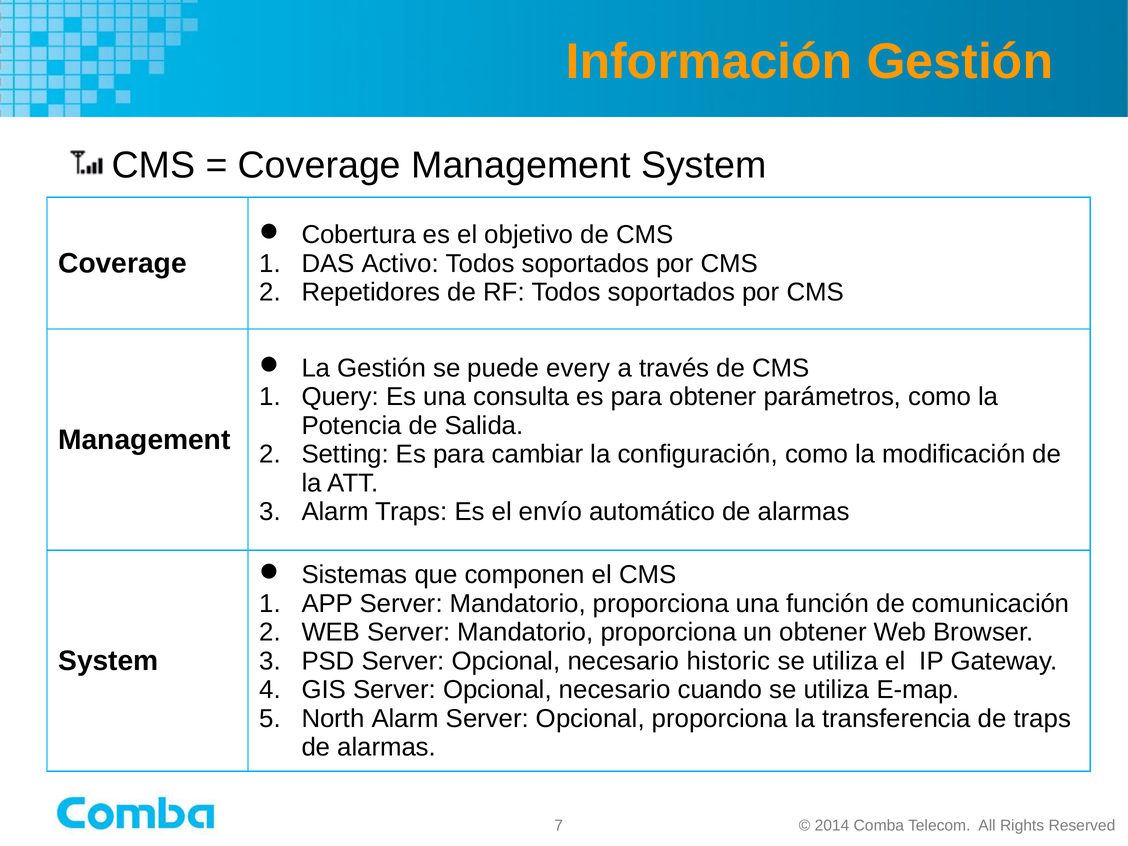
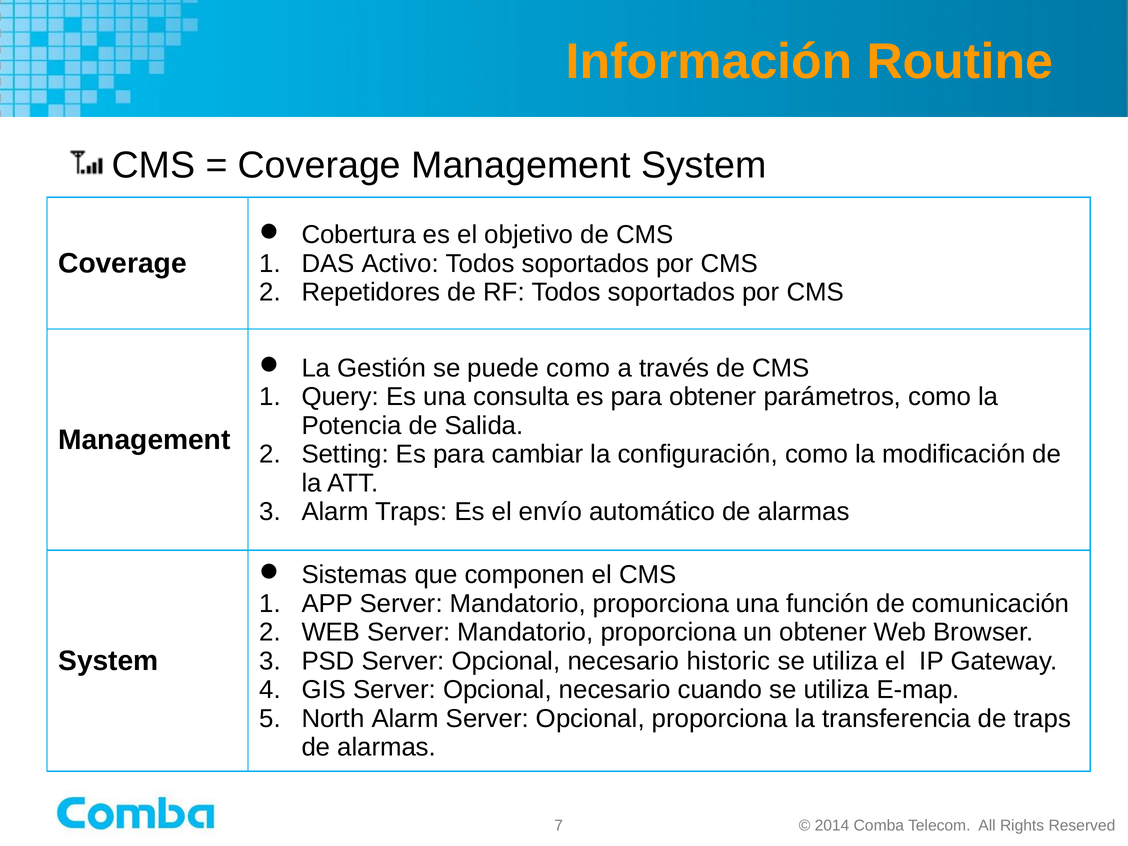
Información Gestión: Gestión -> Routine
puede every: every -> como
